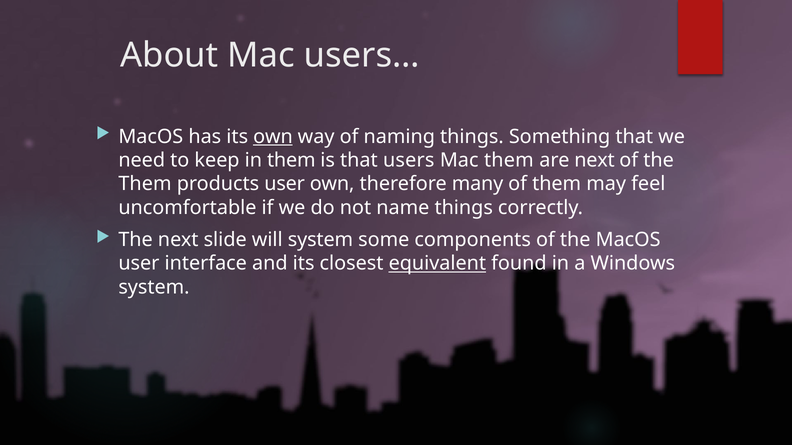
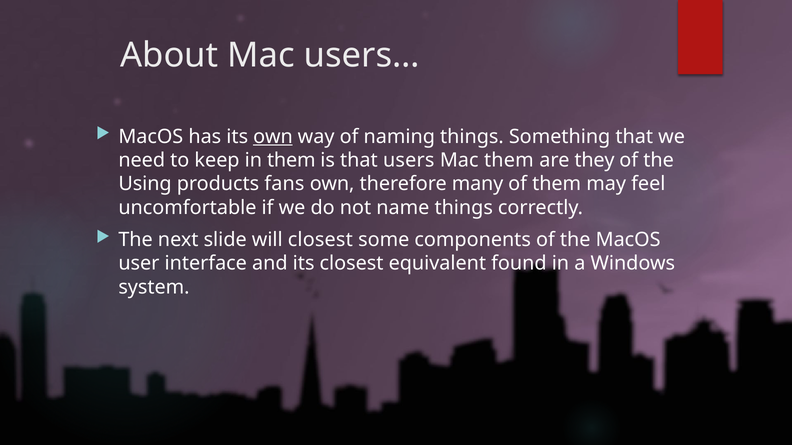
are next: next -> they
Them at (145, 184): Them -> Using
products user: user -> fans
will system: system -> closest
equivalent underline: present -> none
